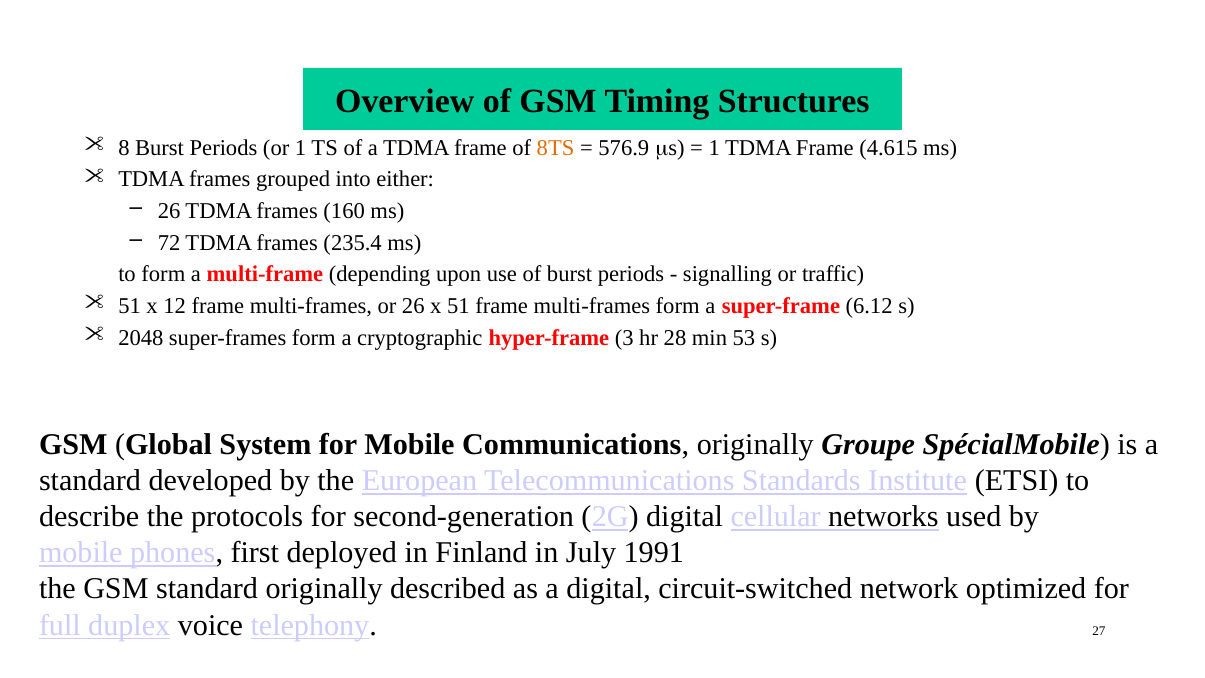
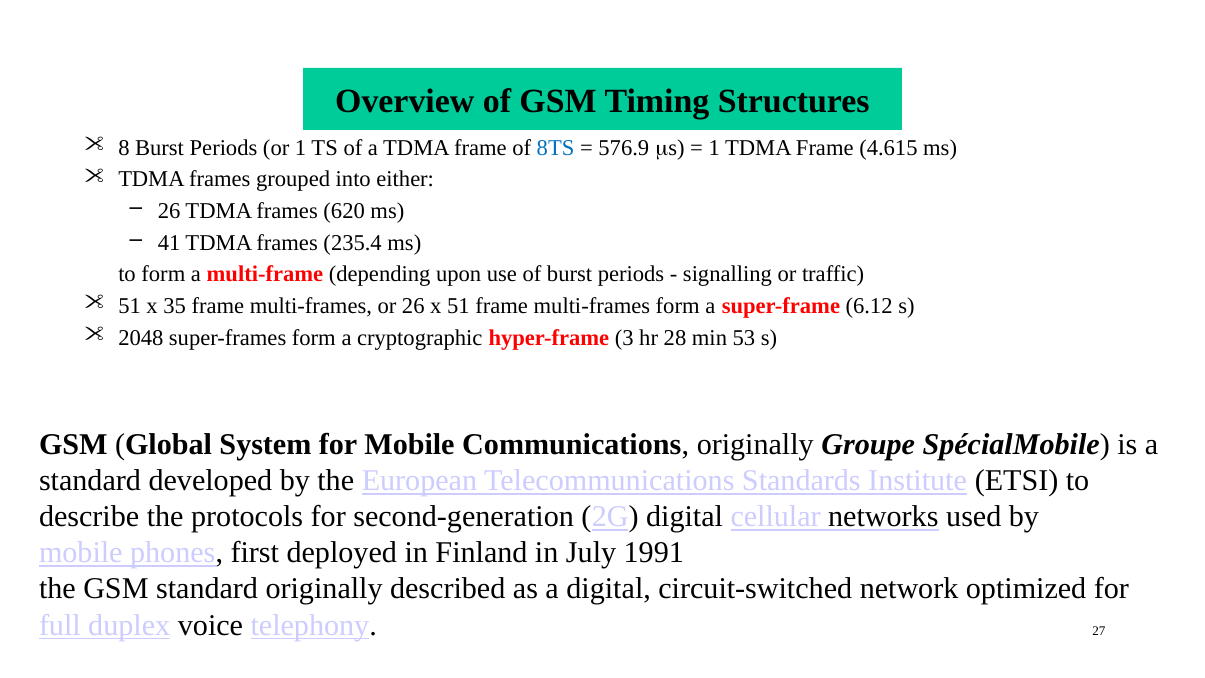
8TS colour: orange -> blue
160: 160 -> 620
72: 72 -> 41
12: 12 -> 35
